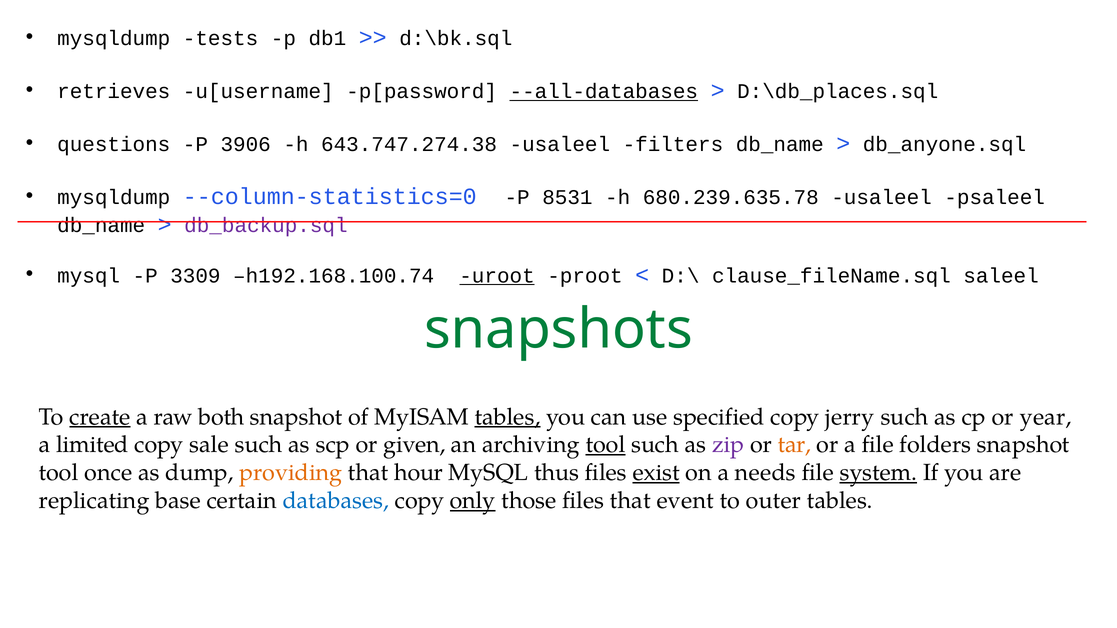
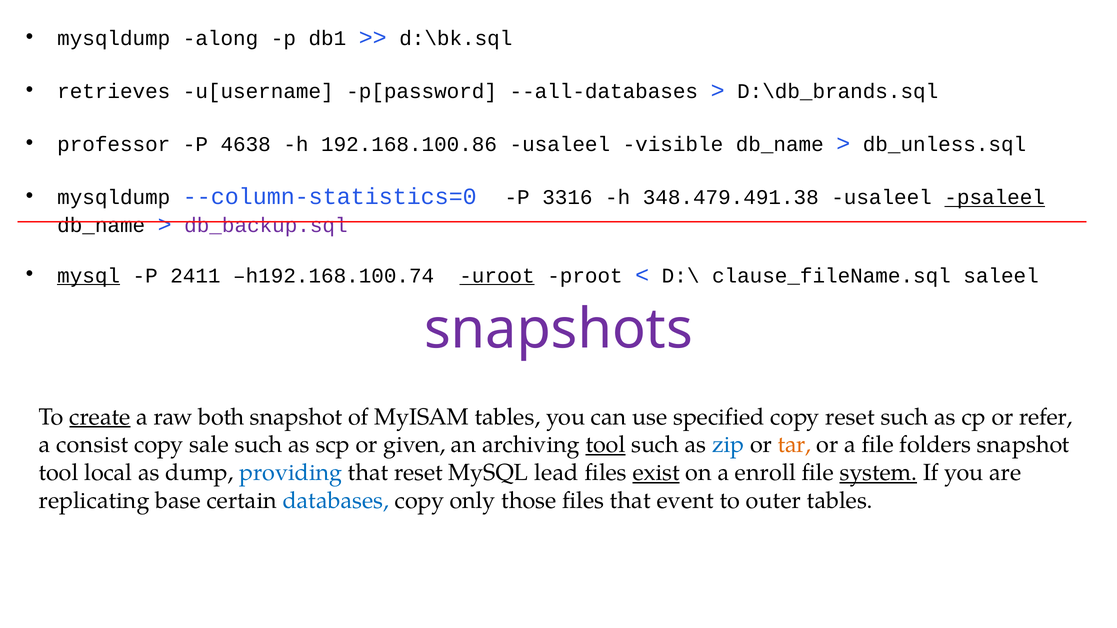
tests: tests -> along
--all-databases underline: present -> none
D:\db_places.sql: D:\db_places.sql -> D:\db_brands.sql
questions: questions -> professor
3906: 3906 -> 4638
643.747.274.38: 643.747.274.38 -> 192.168.100.86
filters: filters -> visible
db_anyone.sql: db_anyone.sql -> db_unless.sql
8531: 8531 -> 3316
680.239.635.78: 680.239.635.78 -> 348.479.491.38
psaleel underline: none -> present
mysql at (89, 276) underline: none -> present
3309: 3309 -> 2411
snapshots colour: green -> purple
tables at (507, 417) underline: present -> none
copy jerry: jerry -> reset
year: year -> refer
limited: limited -> consist
zip colour: purple -> blue
once: once -> local
providing colour: orange -> blue
that hour: hour -> reset
thus: thus -> lead
needs: needs -> enroll
only underline: present -> none
